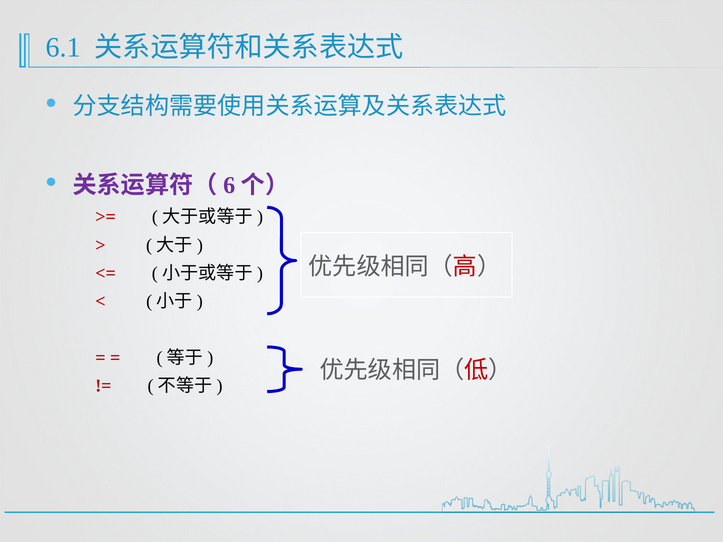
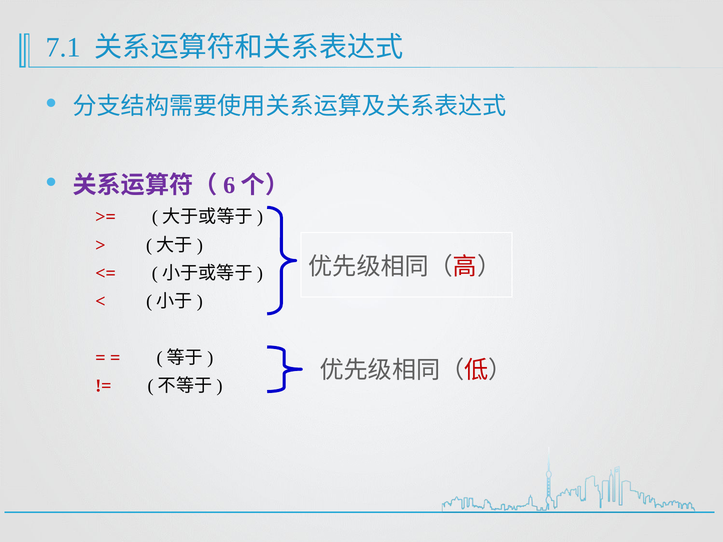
6.1: 6.1 -> 7.1
